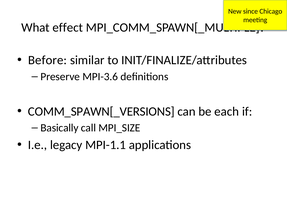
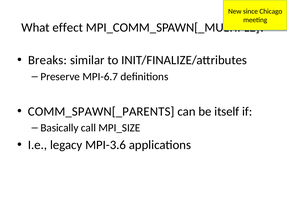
Before: Before -> Breaks
MPI-3.6: MPI-3.6 -> MPI-6.7
COMM_SPAWN[_VERSIONS: COMM_SPAWN[_VERSIONS -> COMM_SPAWN[_PARENTS
each: each -> itself
MPI-1.1: MPI-1.1 -> MPI-3.6
